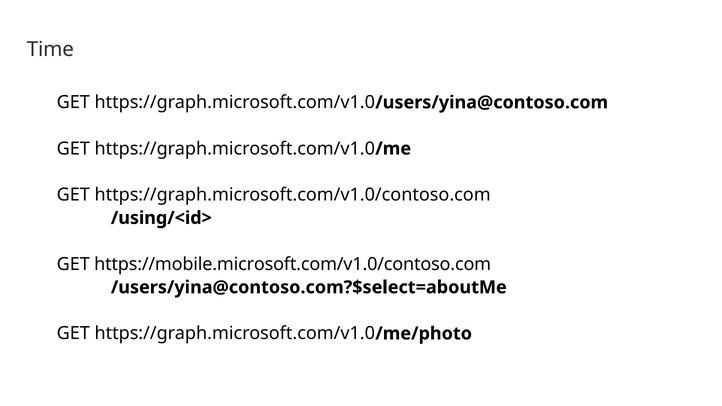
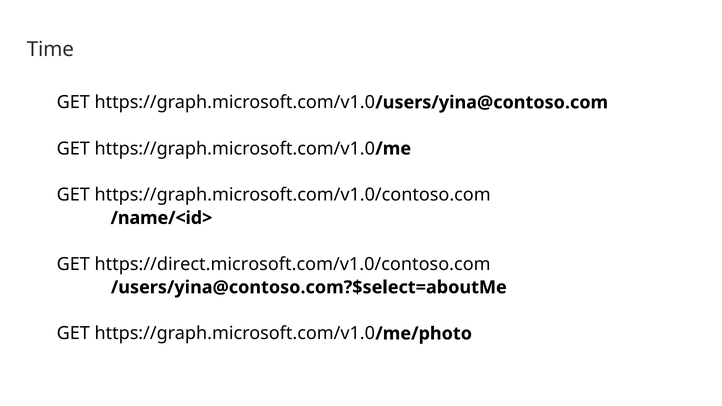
/using/<id>: /using/<id> -> /name/<id>
https://mobile.microsoft.com/v1.0/contoso.com: https://mobile.microsoft.com/v1.0/contoso.com -> https://direct.microsoft.com/v1.0/contoso.com
